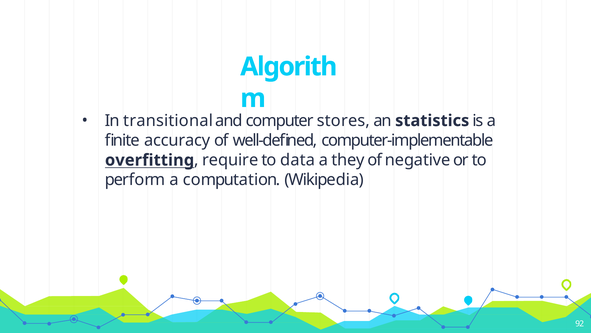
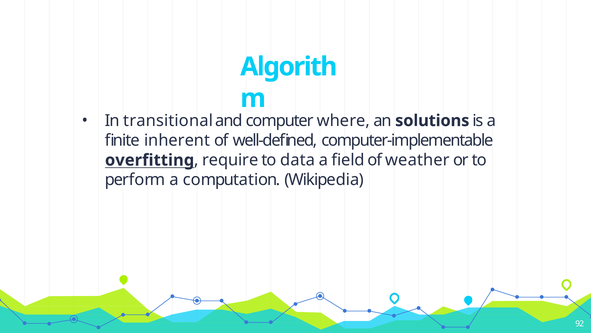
stores: stores -> where
statistics: statistics -> solutions
accuracy: accuracy -> inherent
they: they -> field
negative: negative -> weather
